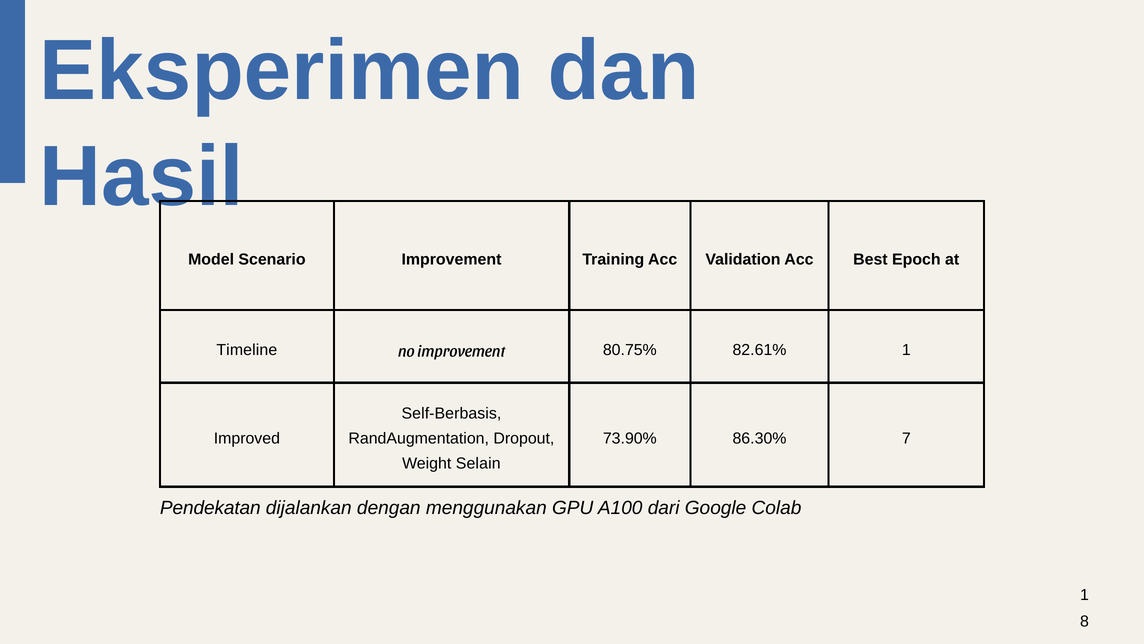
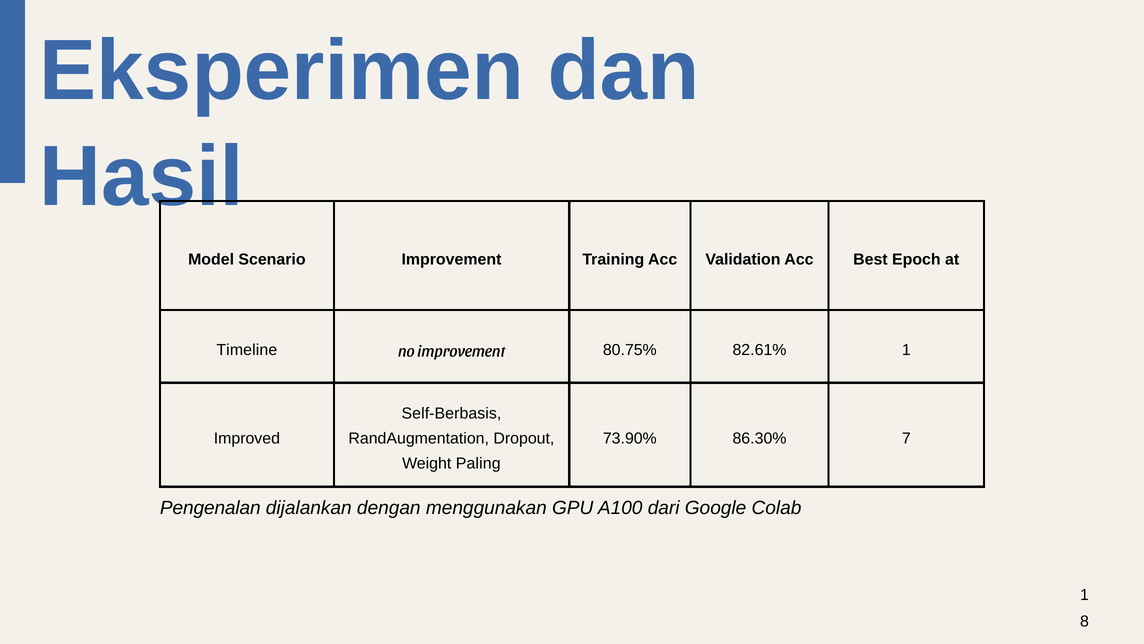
Selain: Selain -> Paling
Pendekatan: Pendekatan -> Pengenalan
